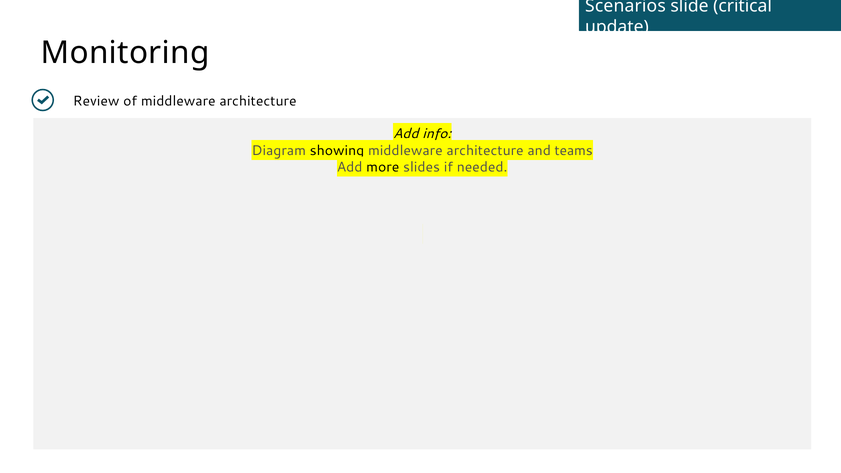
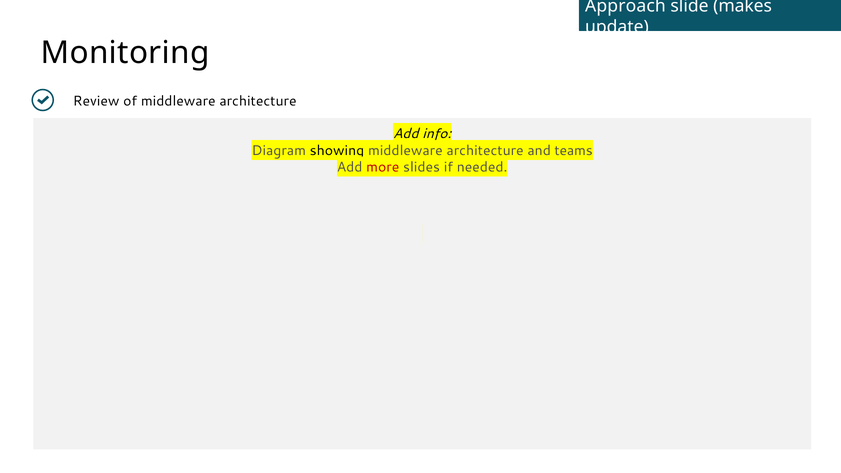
Scenarios: Scenarios -> Approach
critical: critical -> makes
more colour: black -> red
